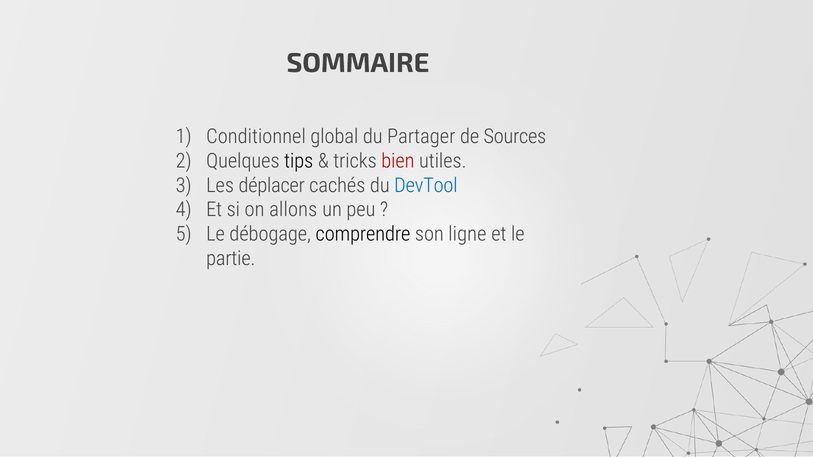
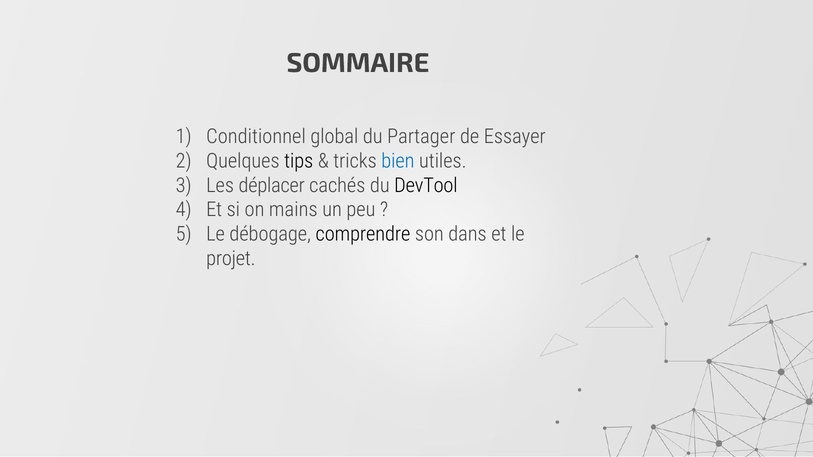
Sources: Sources -> Essayer
bien colour: red -> blue
DevTool colour: blue -> black
allons: allons -> mains
ligne: ligne -> dans
partie: partie -> projet
